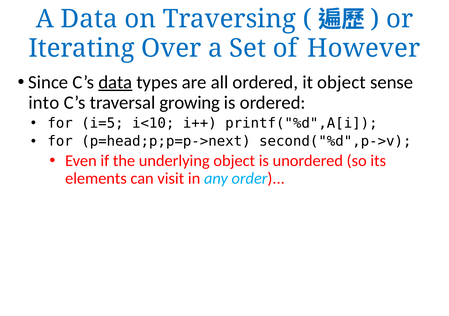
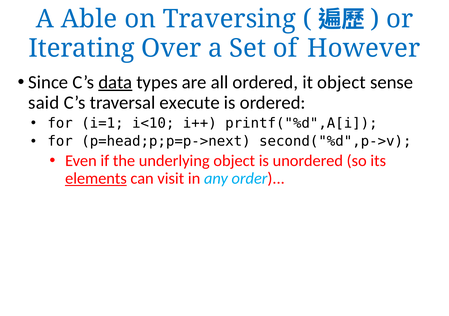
A Data: Data -> Able
into: into -> said
growing: growing -> execute
i=5: i=5 -> i=1
elements underline: none -> present
